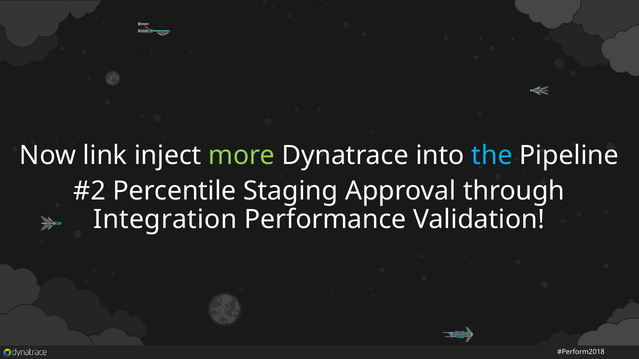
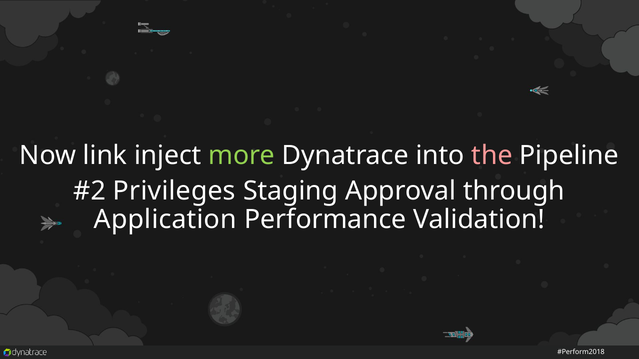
the colour: light blue -> pink
Percentile: Percentile -> Privileges
Integration: Integration -> Application
